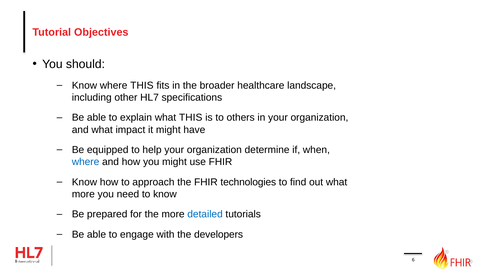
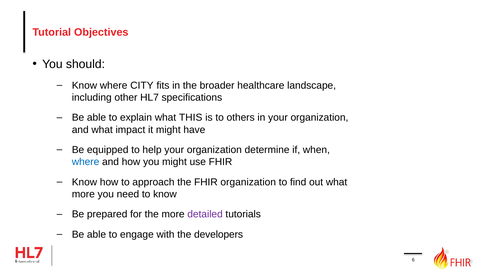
where THIS: THIS -> CITY
FHIR technologies: technologies -> organization
detailed colour: blue -> purple
